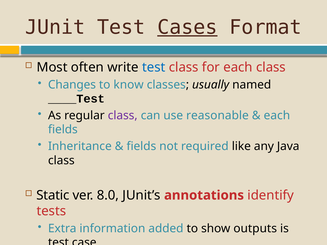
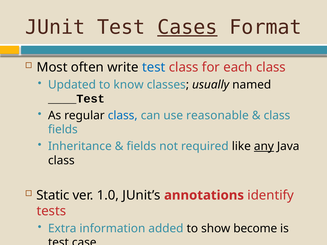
Changes: Changes -> Updated
class at (123, 116) colour: purple -> blue
each at (277, 116): each -> class
any underline: none -> present
8.0: 8.0 -> 1.0
outputs: outputs -> become
